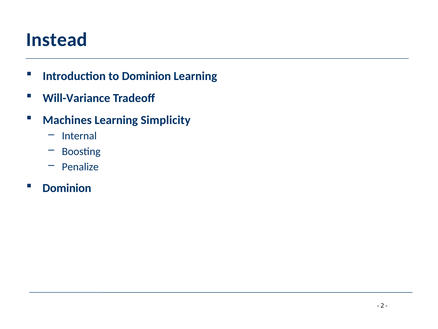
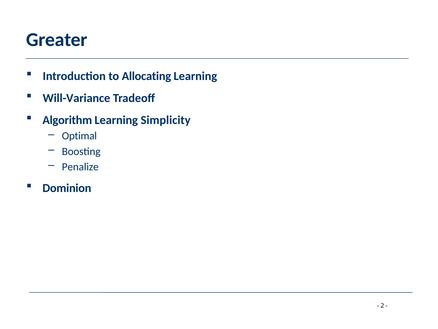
Instead: Instead -> Greater
to Dominion: Dominion -> Allocating
Machines: Machines -> Algorithm
Internal: Internal -> Optimal
